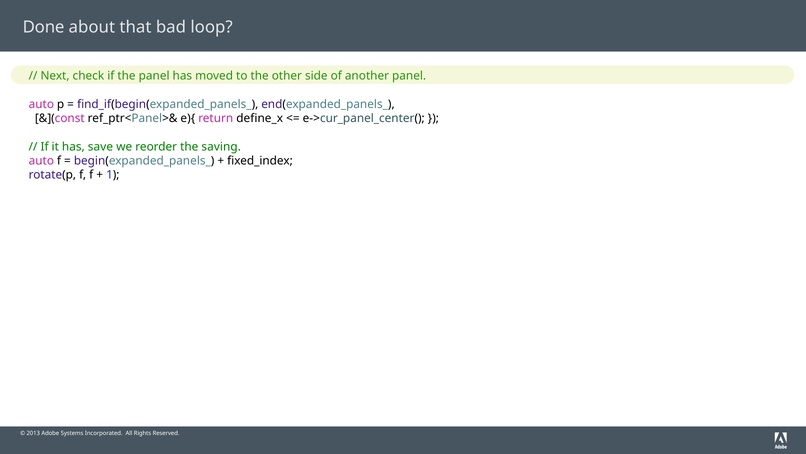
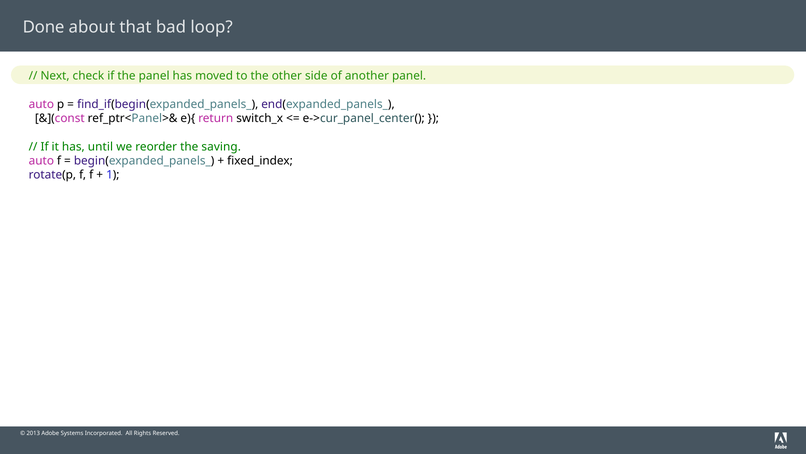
define_x: define_x -> switch_x
save: save -> until
